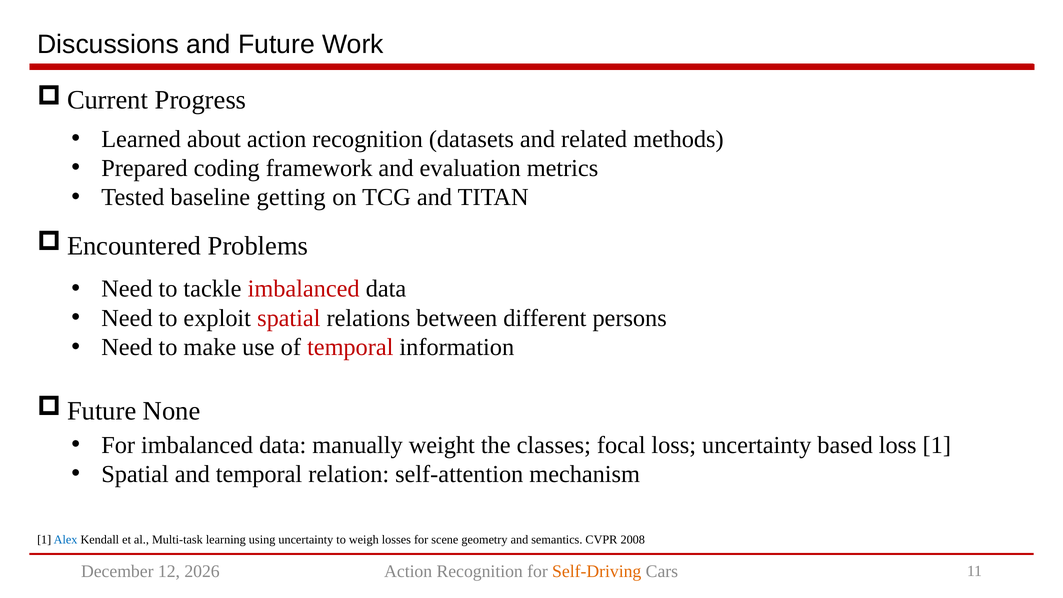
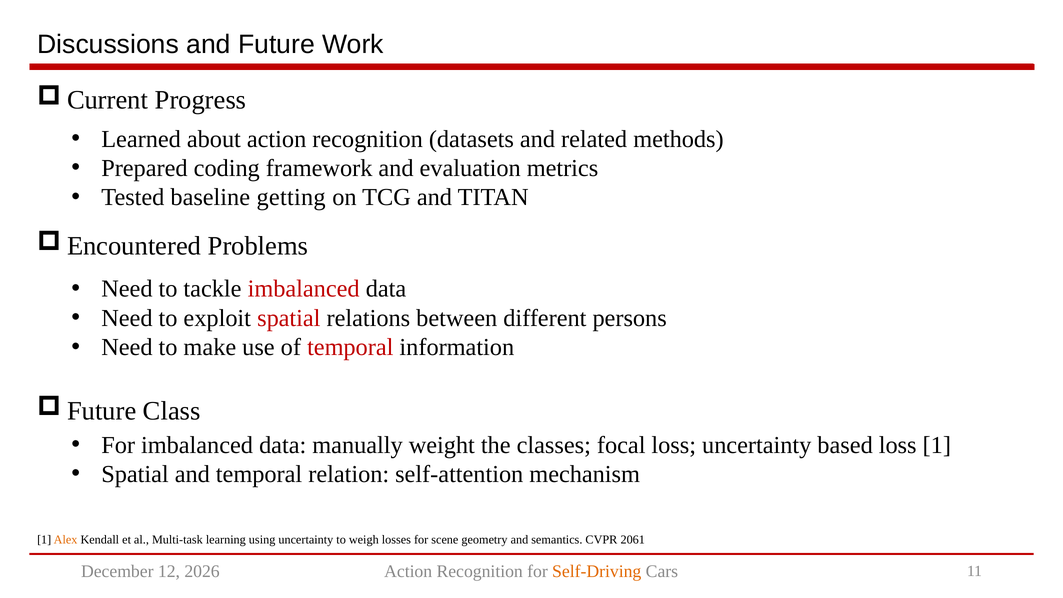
None: None -> Class
Alex colour: blue -> orange
2008: 2008 -> 2061
